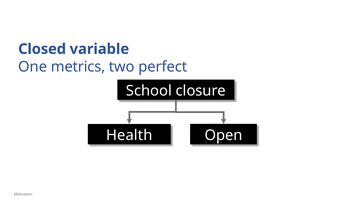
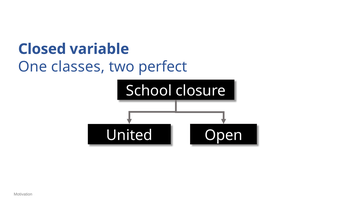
metrics: metrics -> classes
Health: Health -> United
